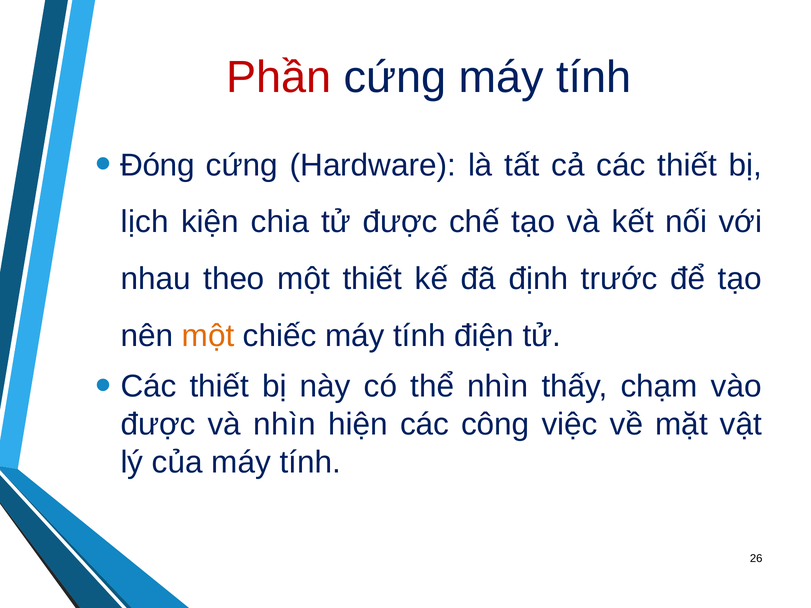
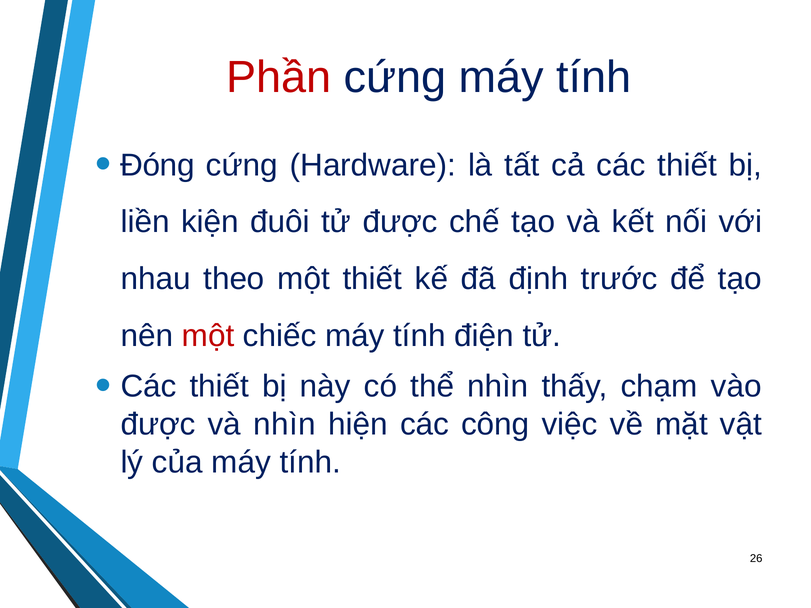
lịch: lịch -> liền
chia: chia -> đuôi
một at (208, 336) colour: orange -> red
